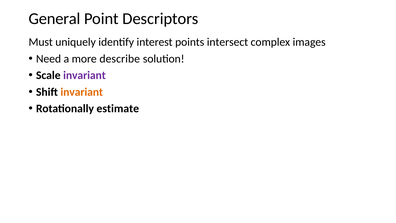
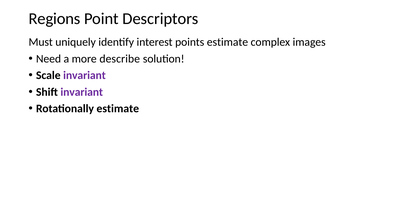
General: General -> Regions
points intersect: intersect -> estimate
invariant at (82, 92) colour: orange -> purple
